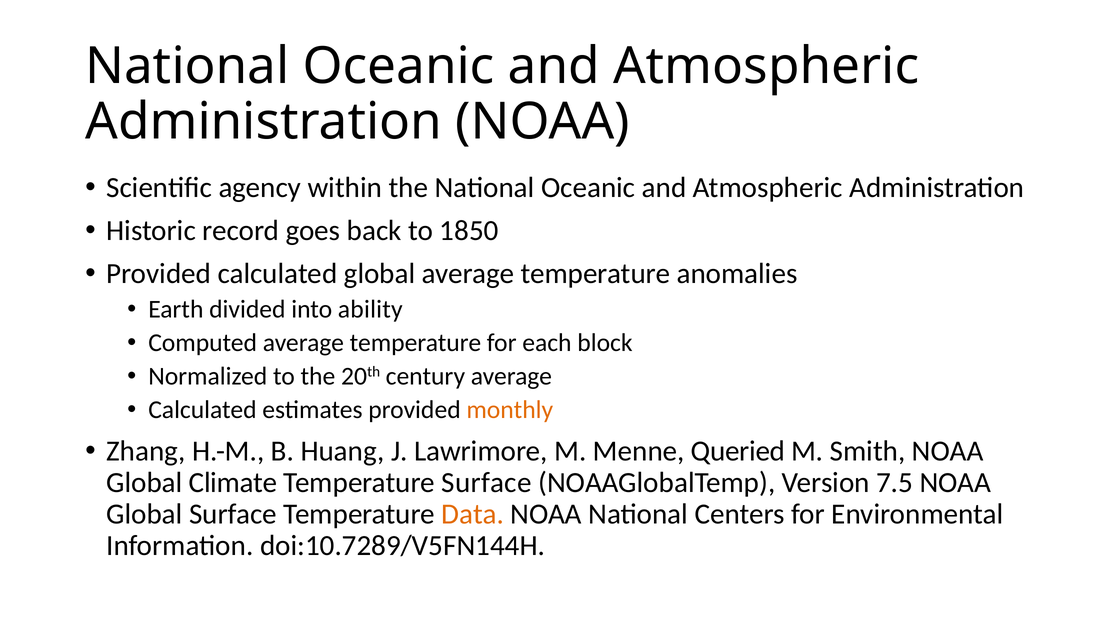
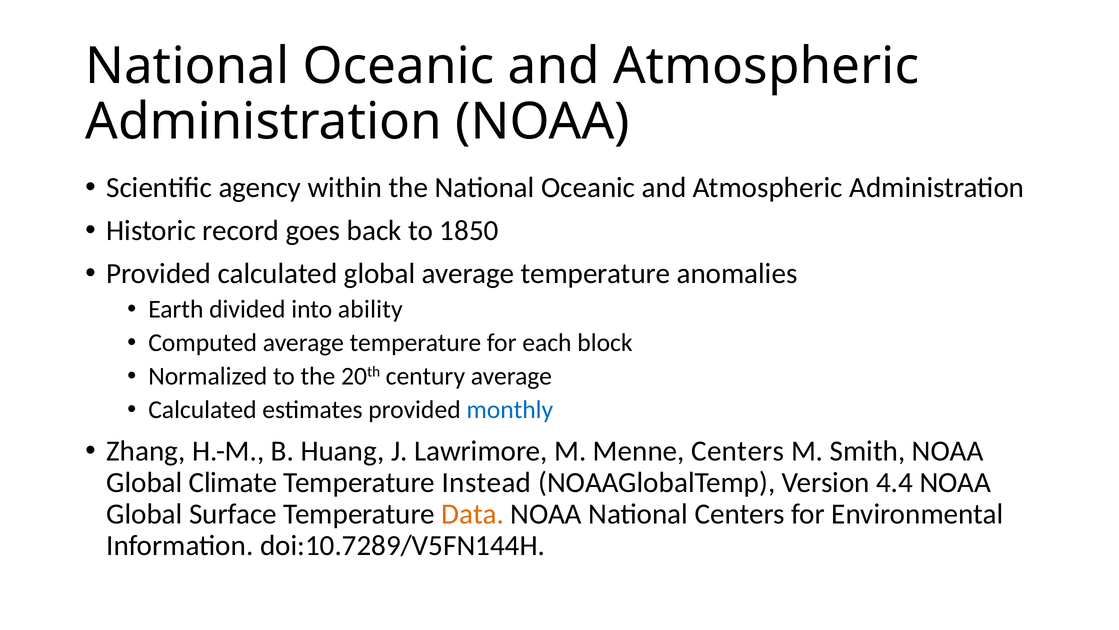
monthly colour: orange -> blue
Menne Queried: Queried -> Centers
Temperature Surface: Surface -> Instead
7.5: 7.5 -> 4.4
